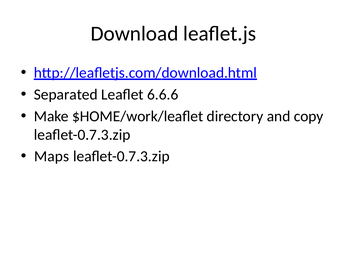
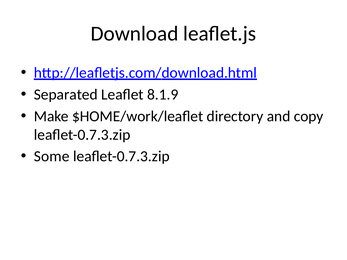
6.6.6: 6.6.6 -> 8.1.9
Maps: Maps -> Some
